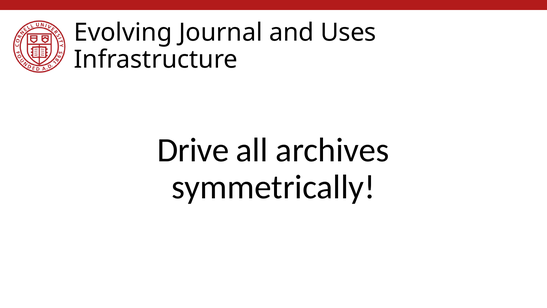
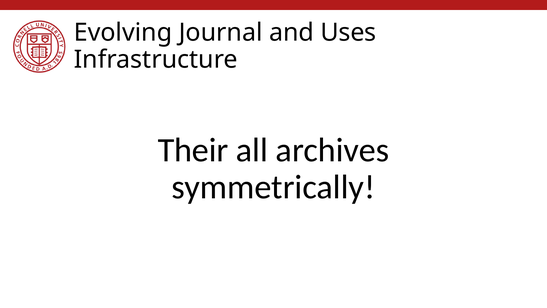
Drive: Drive -> Their
